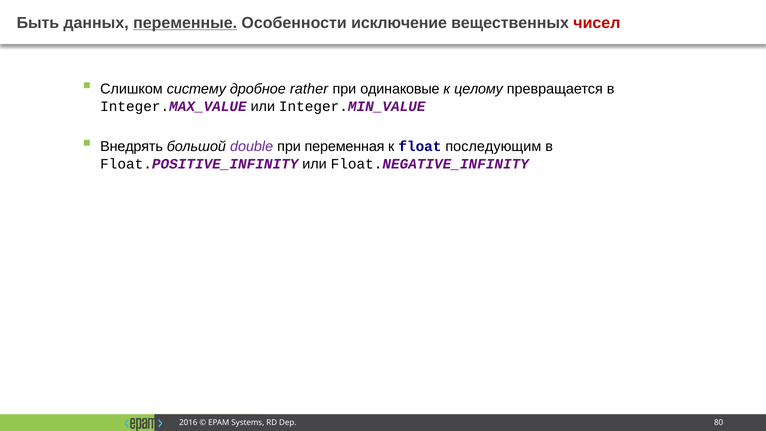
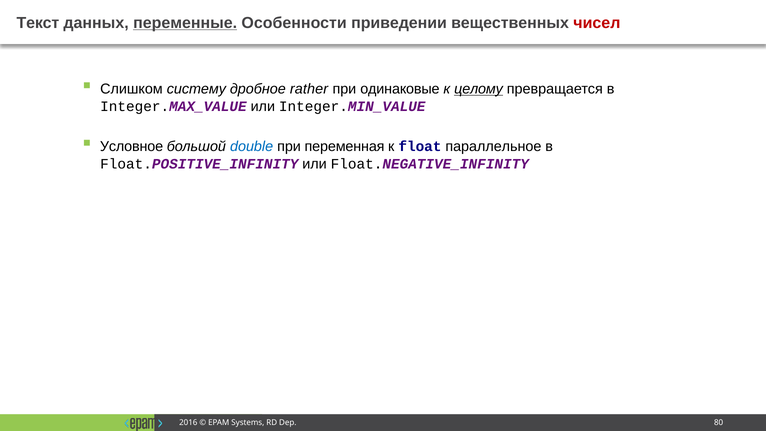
Быть: Быть -> Текст
исключение: исключение -> приведении
целому underline: none -> present
Внедрять: Внедрять -> Условное
double colour: purple -> blue
последующим: последующим -> параллельное
